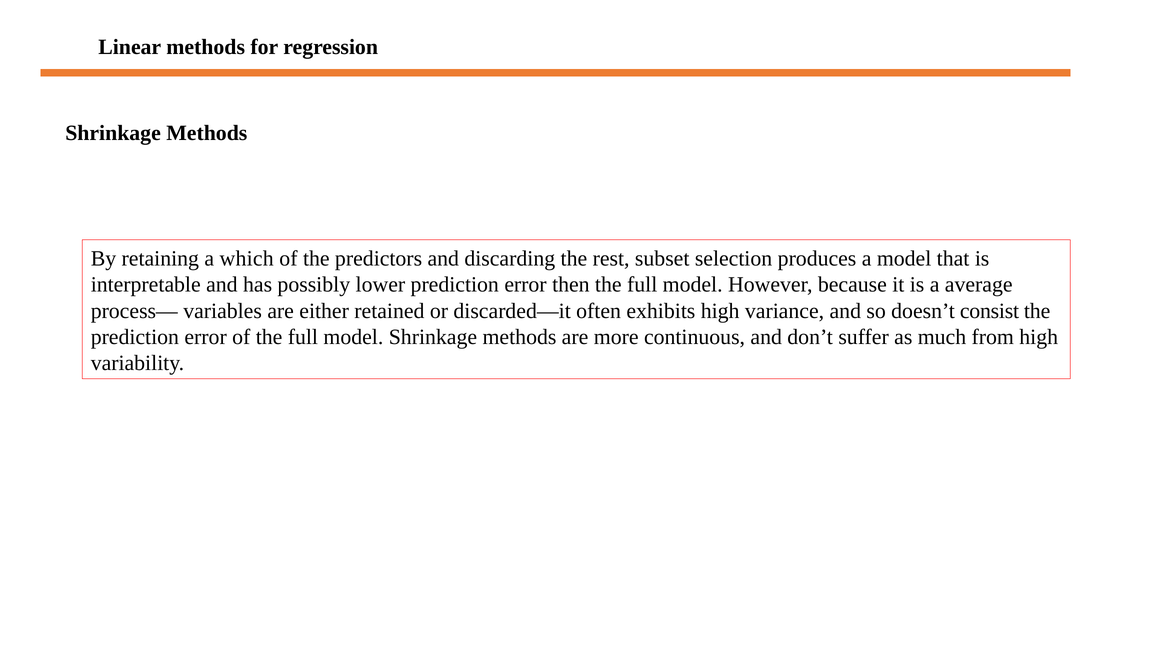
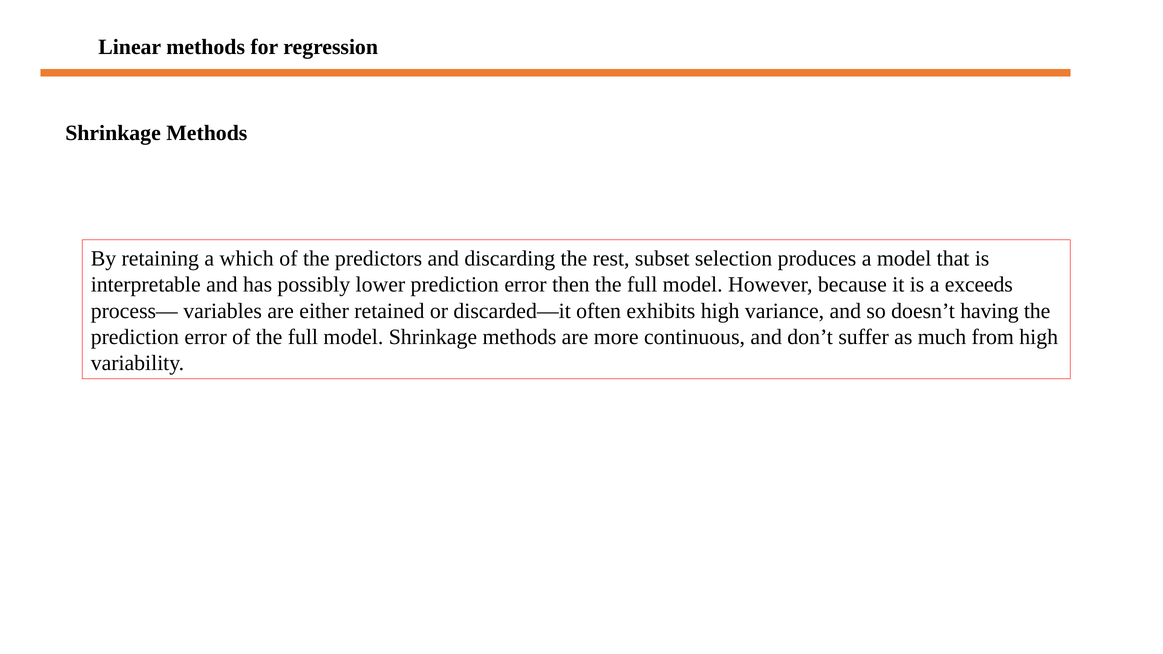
average: average -> exceeds
consist: consist -> having
